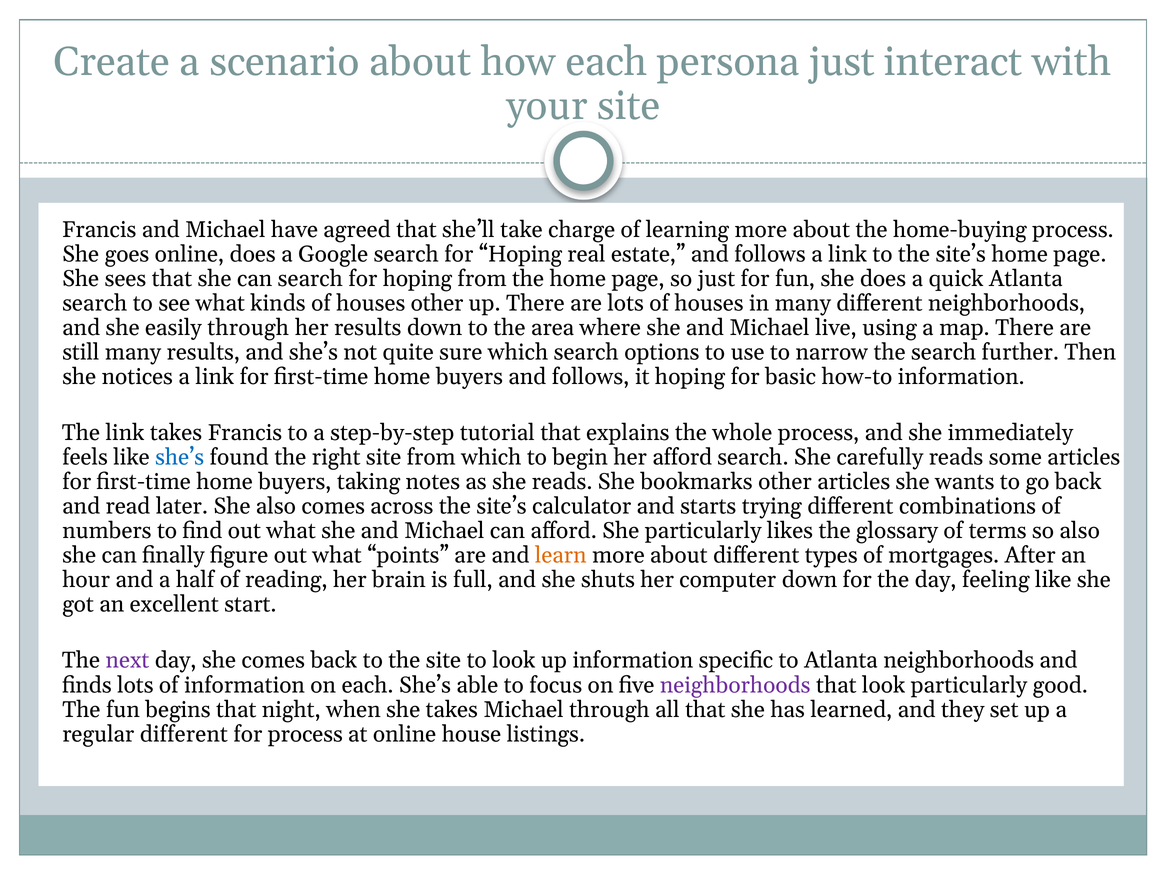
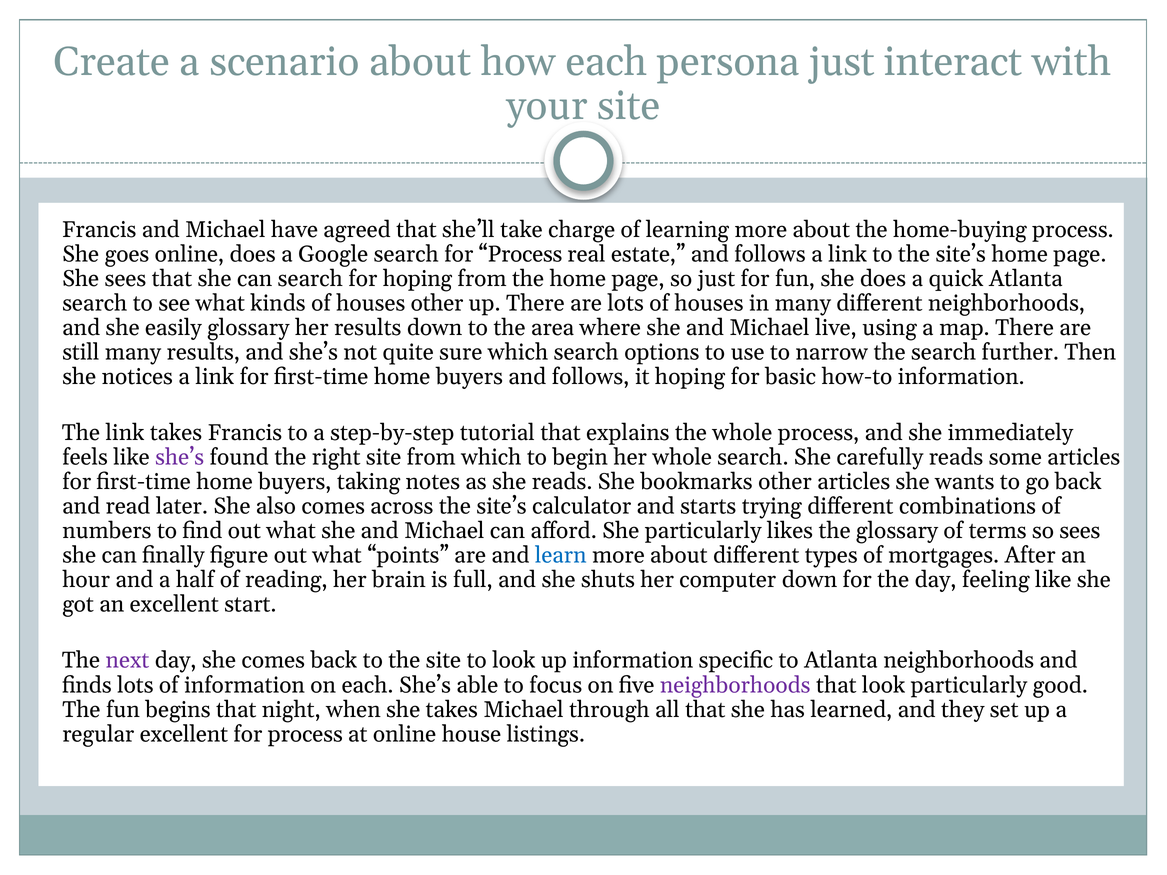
Google search for Hoping: Hoping -> Process
easily through: through -> glossary
she’s at (180, 457) colour: blue -> purple
her afford: afford -> whole
so also: also -> sees
learn colour: orange -> blue
regular different: different -> excellent
